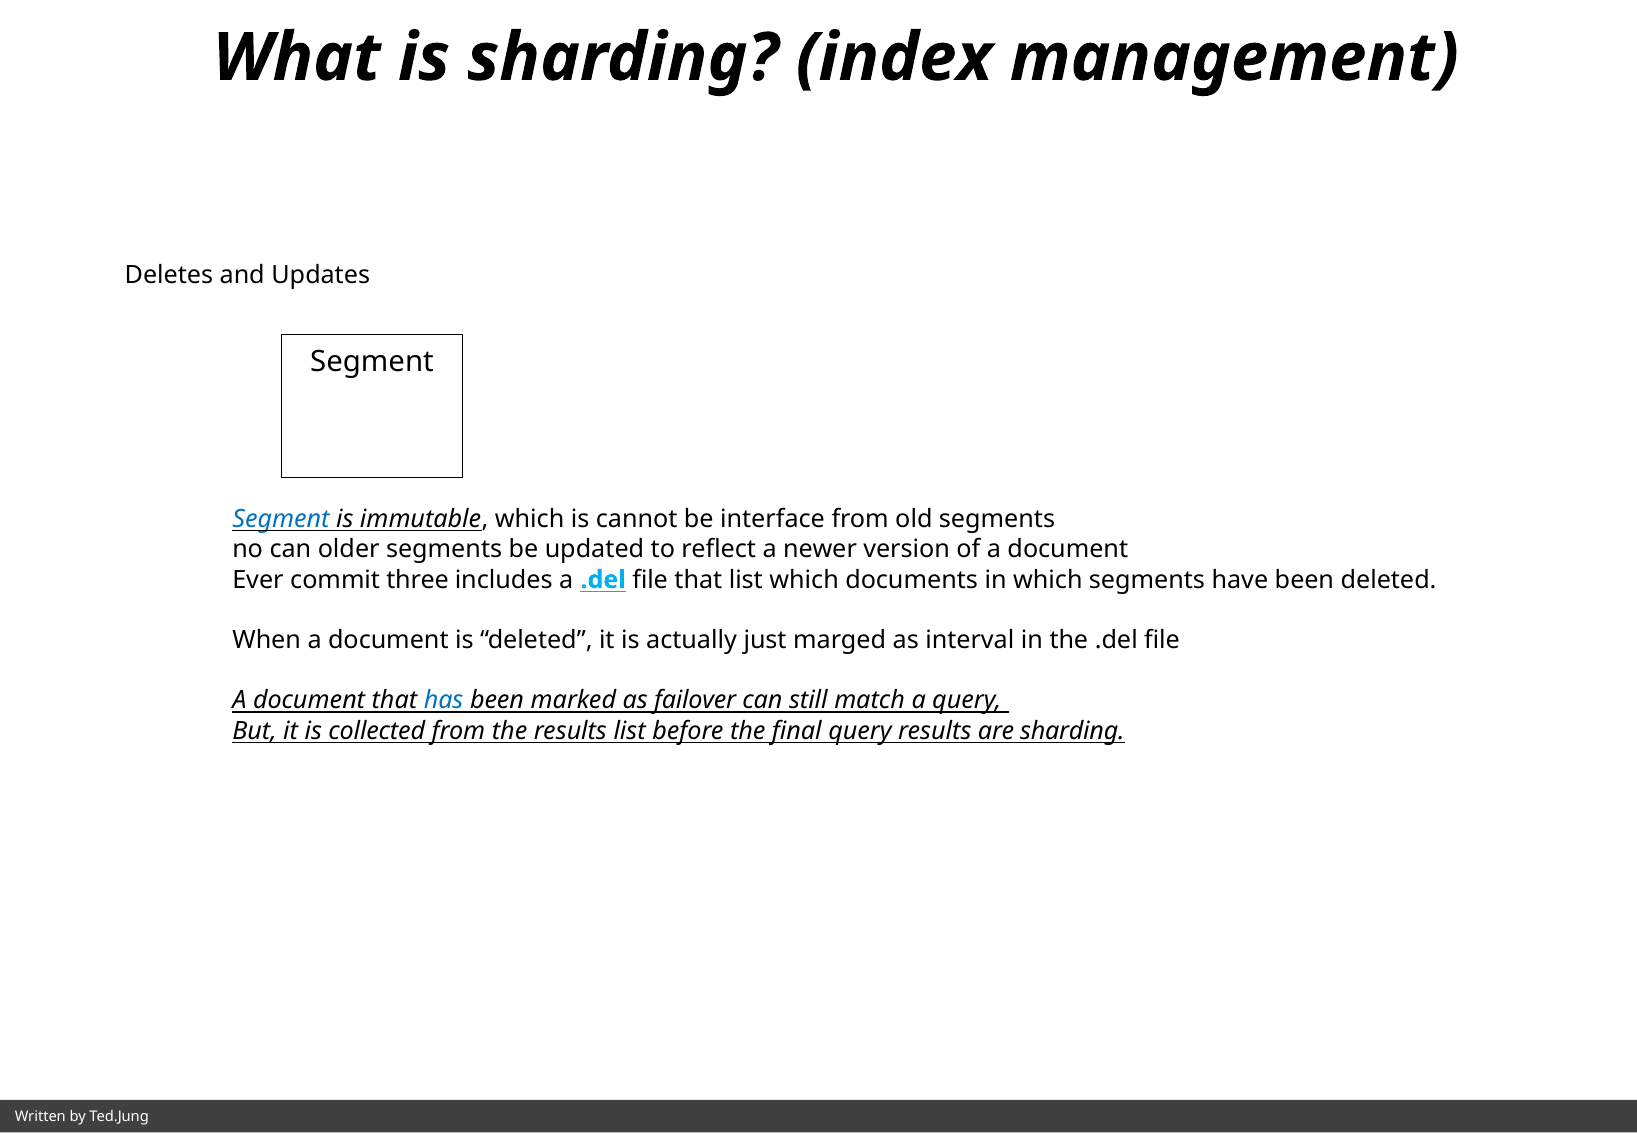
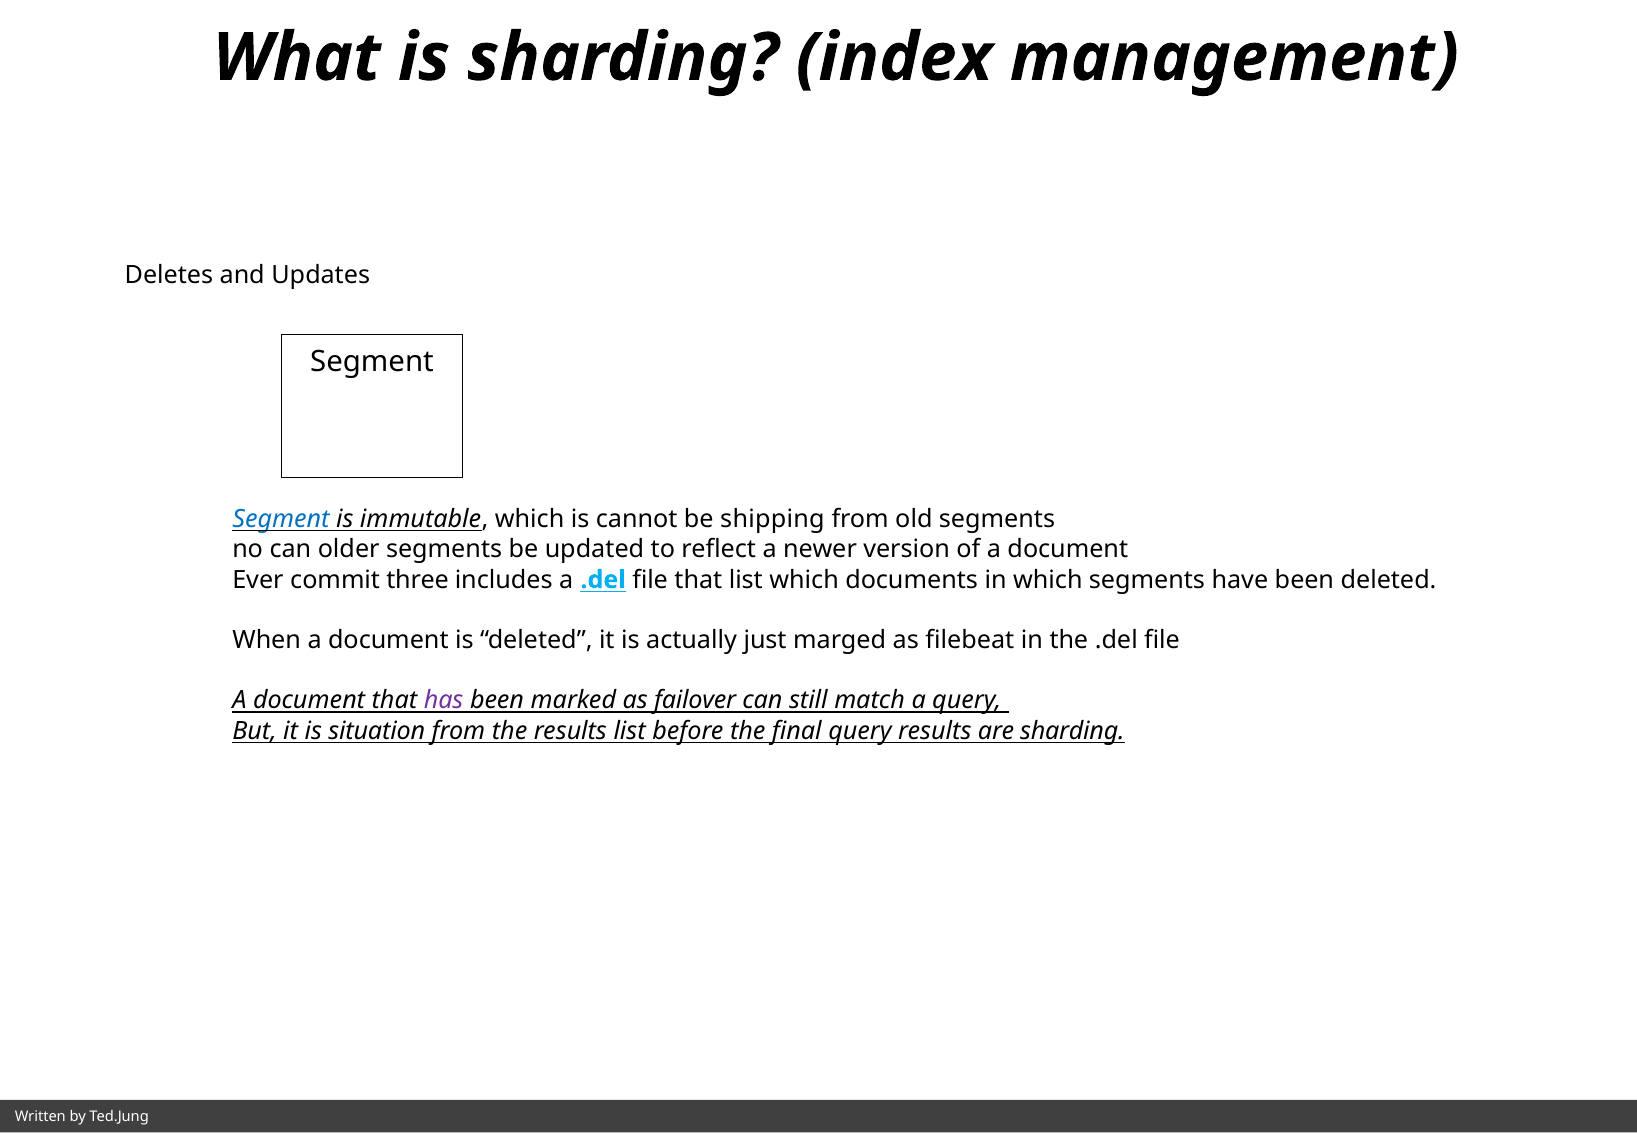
interface: interface -> shipping
interval: interval -> filebeat
has colour: blue -> purple
collected: collected -> situation
